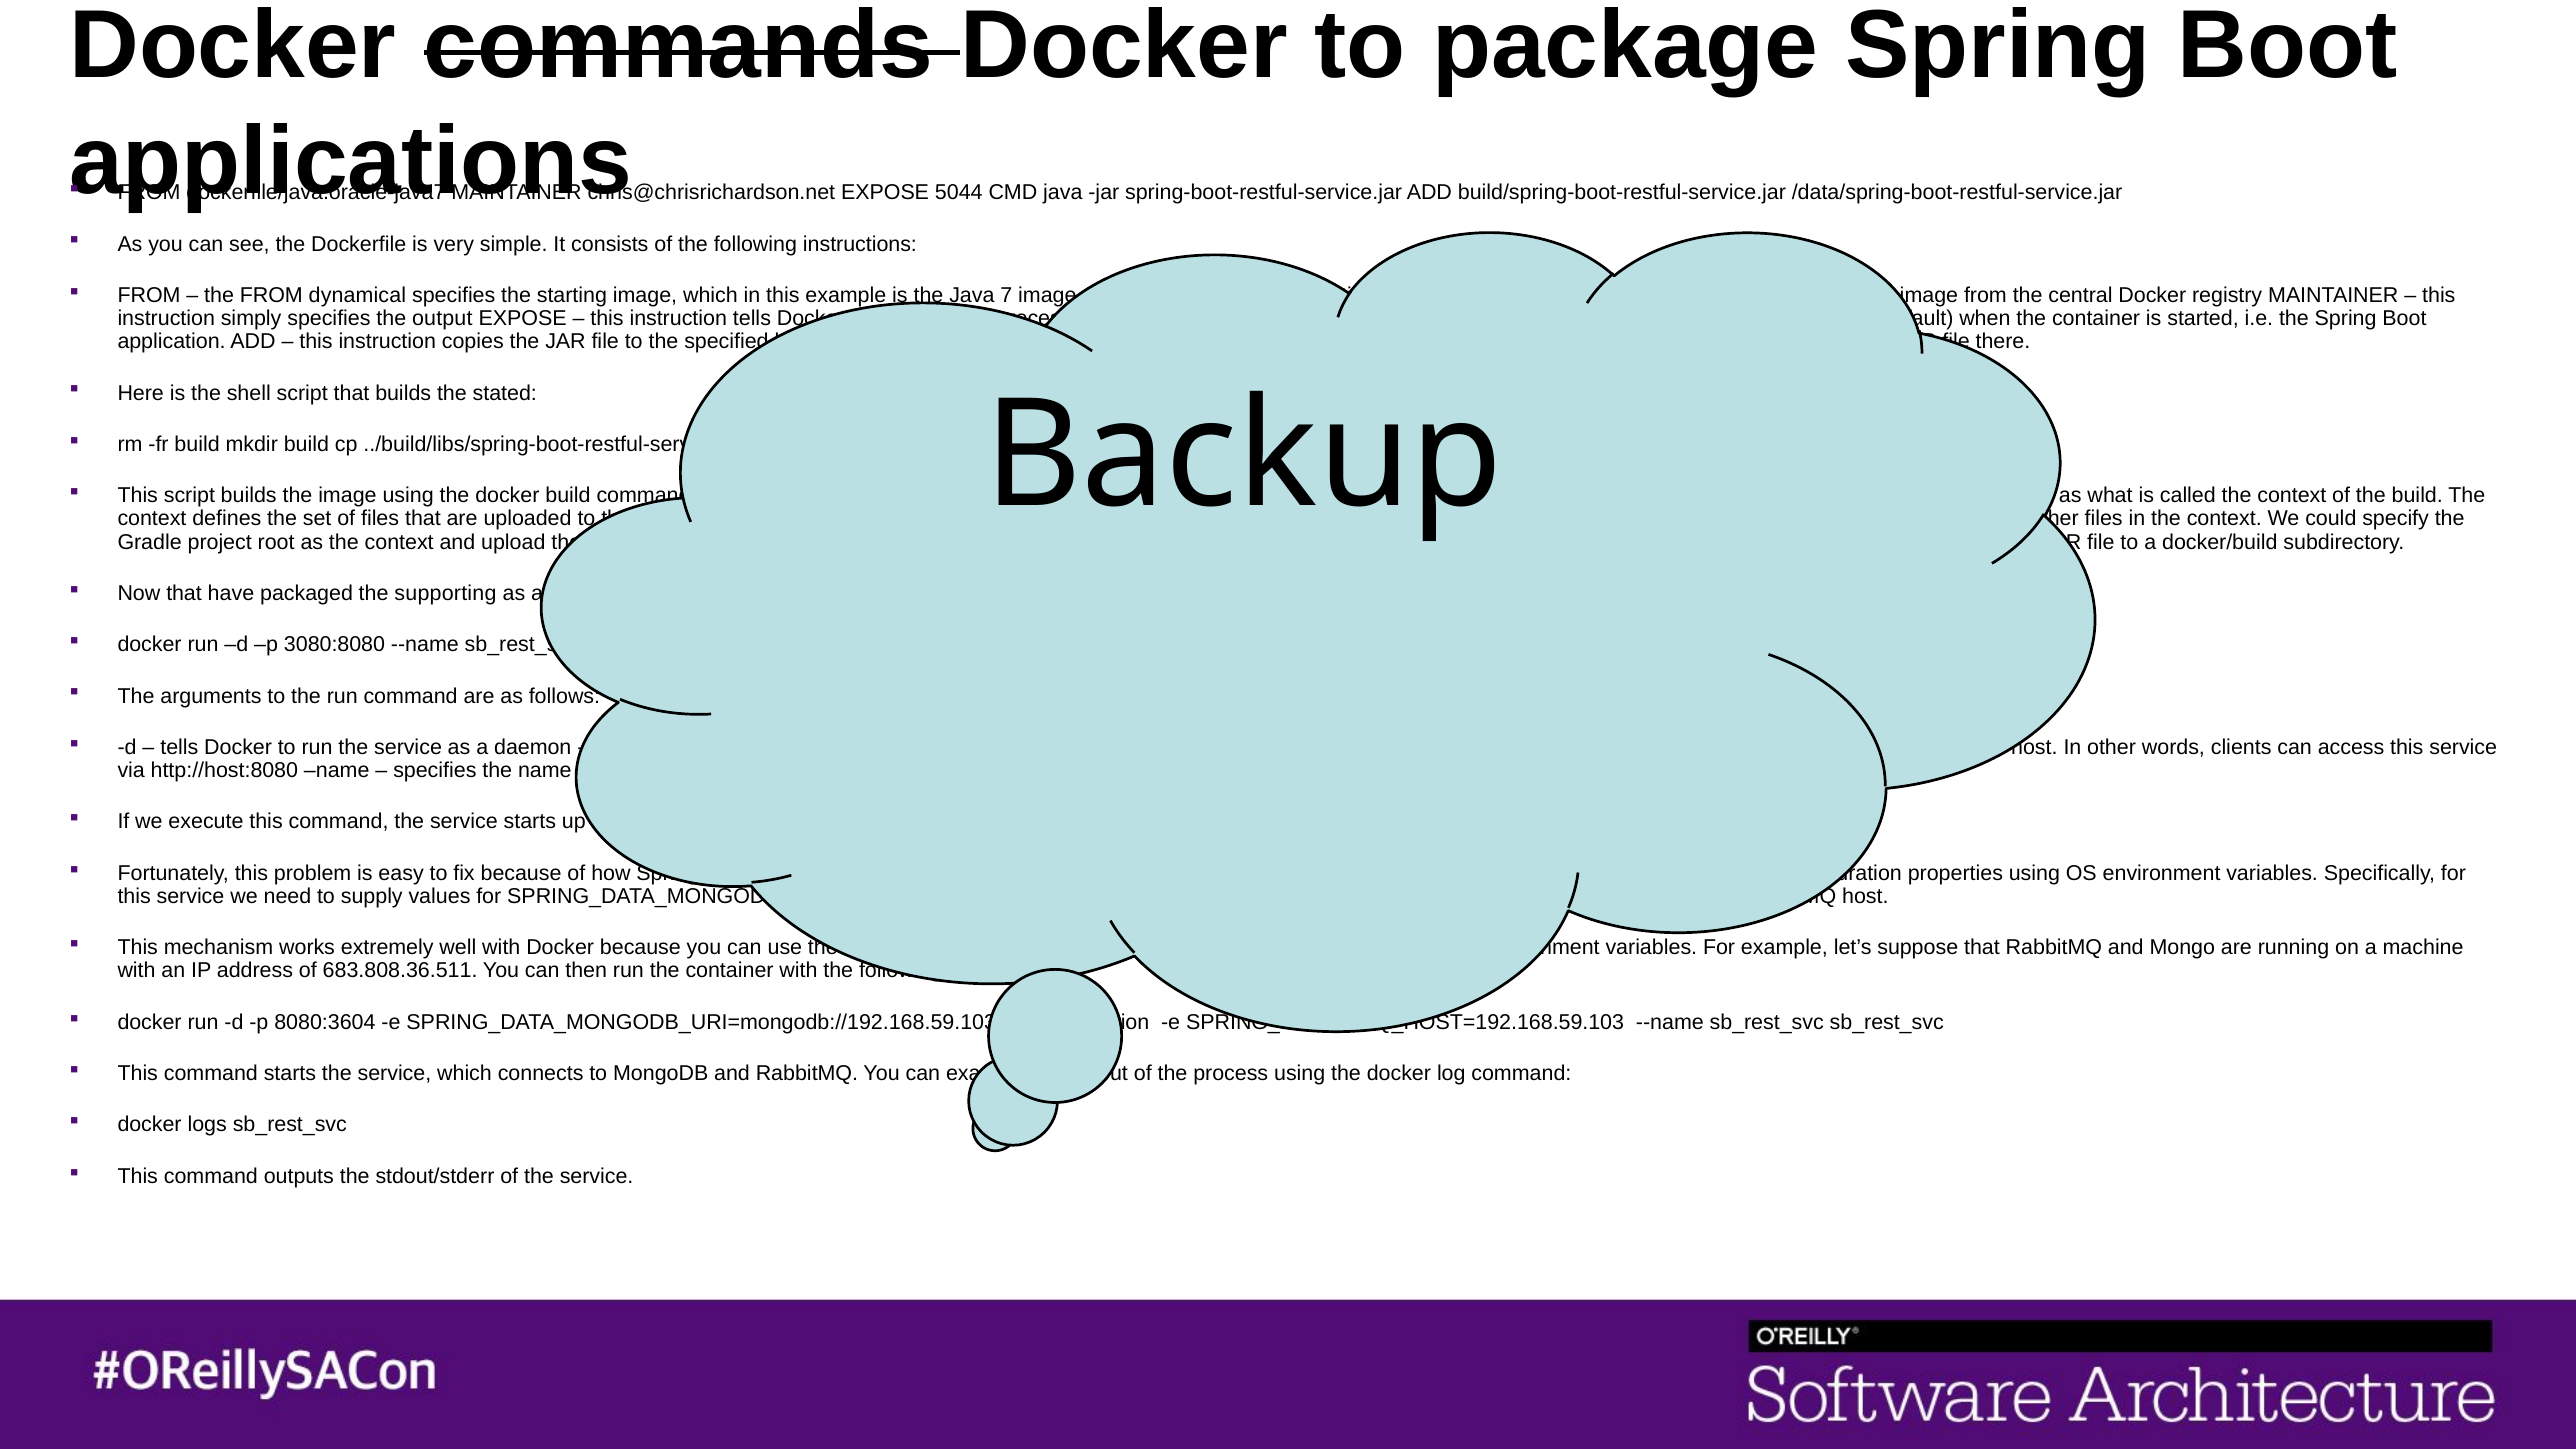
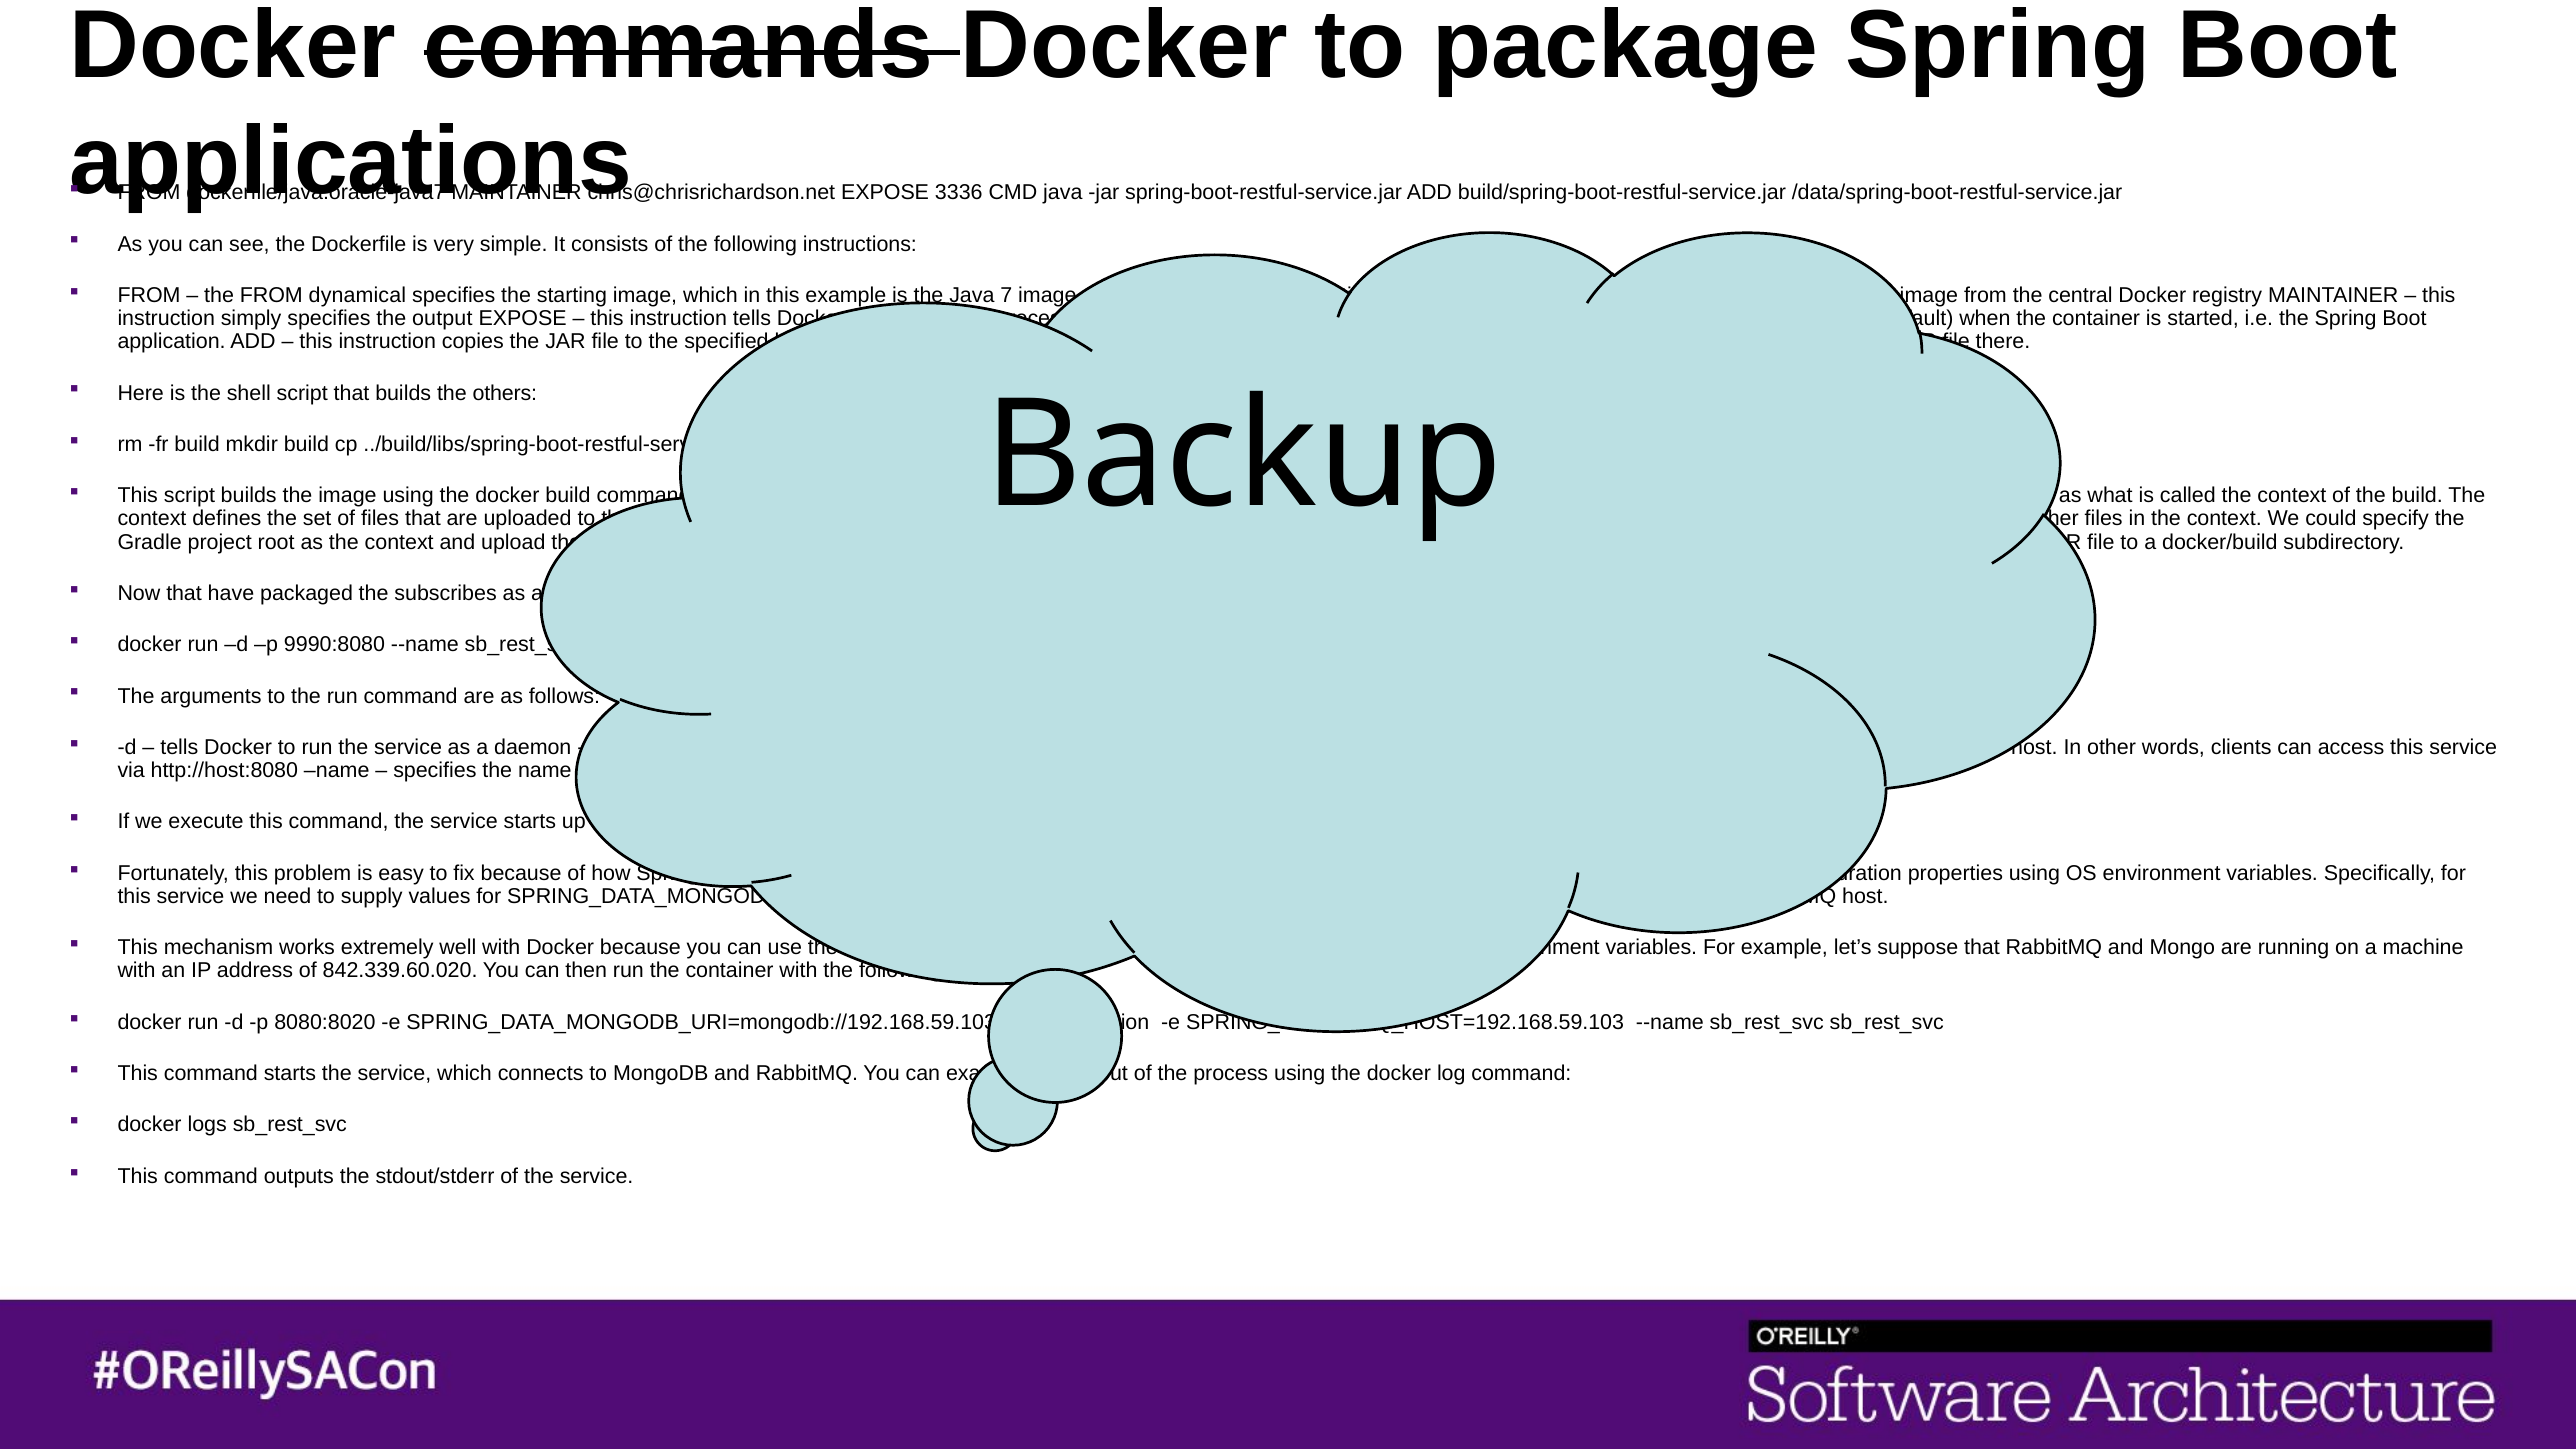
5044: 5044 -> 3336
stated: stated -> others
supporting: supporting -> subscribes
3080:8080: 3080:8080 -> 9990:8080
683.808.36.511: 683.808.36.511 -> 842.339.60.020
8080:3604: 8080:3604 -> 8080:8020
